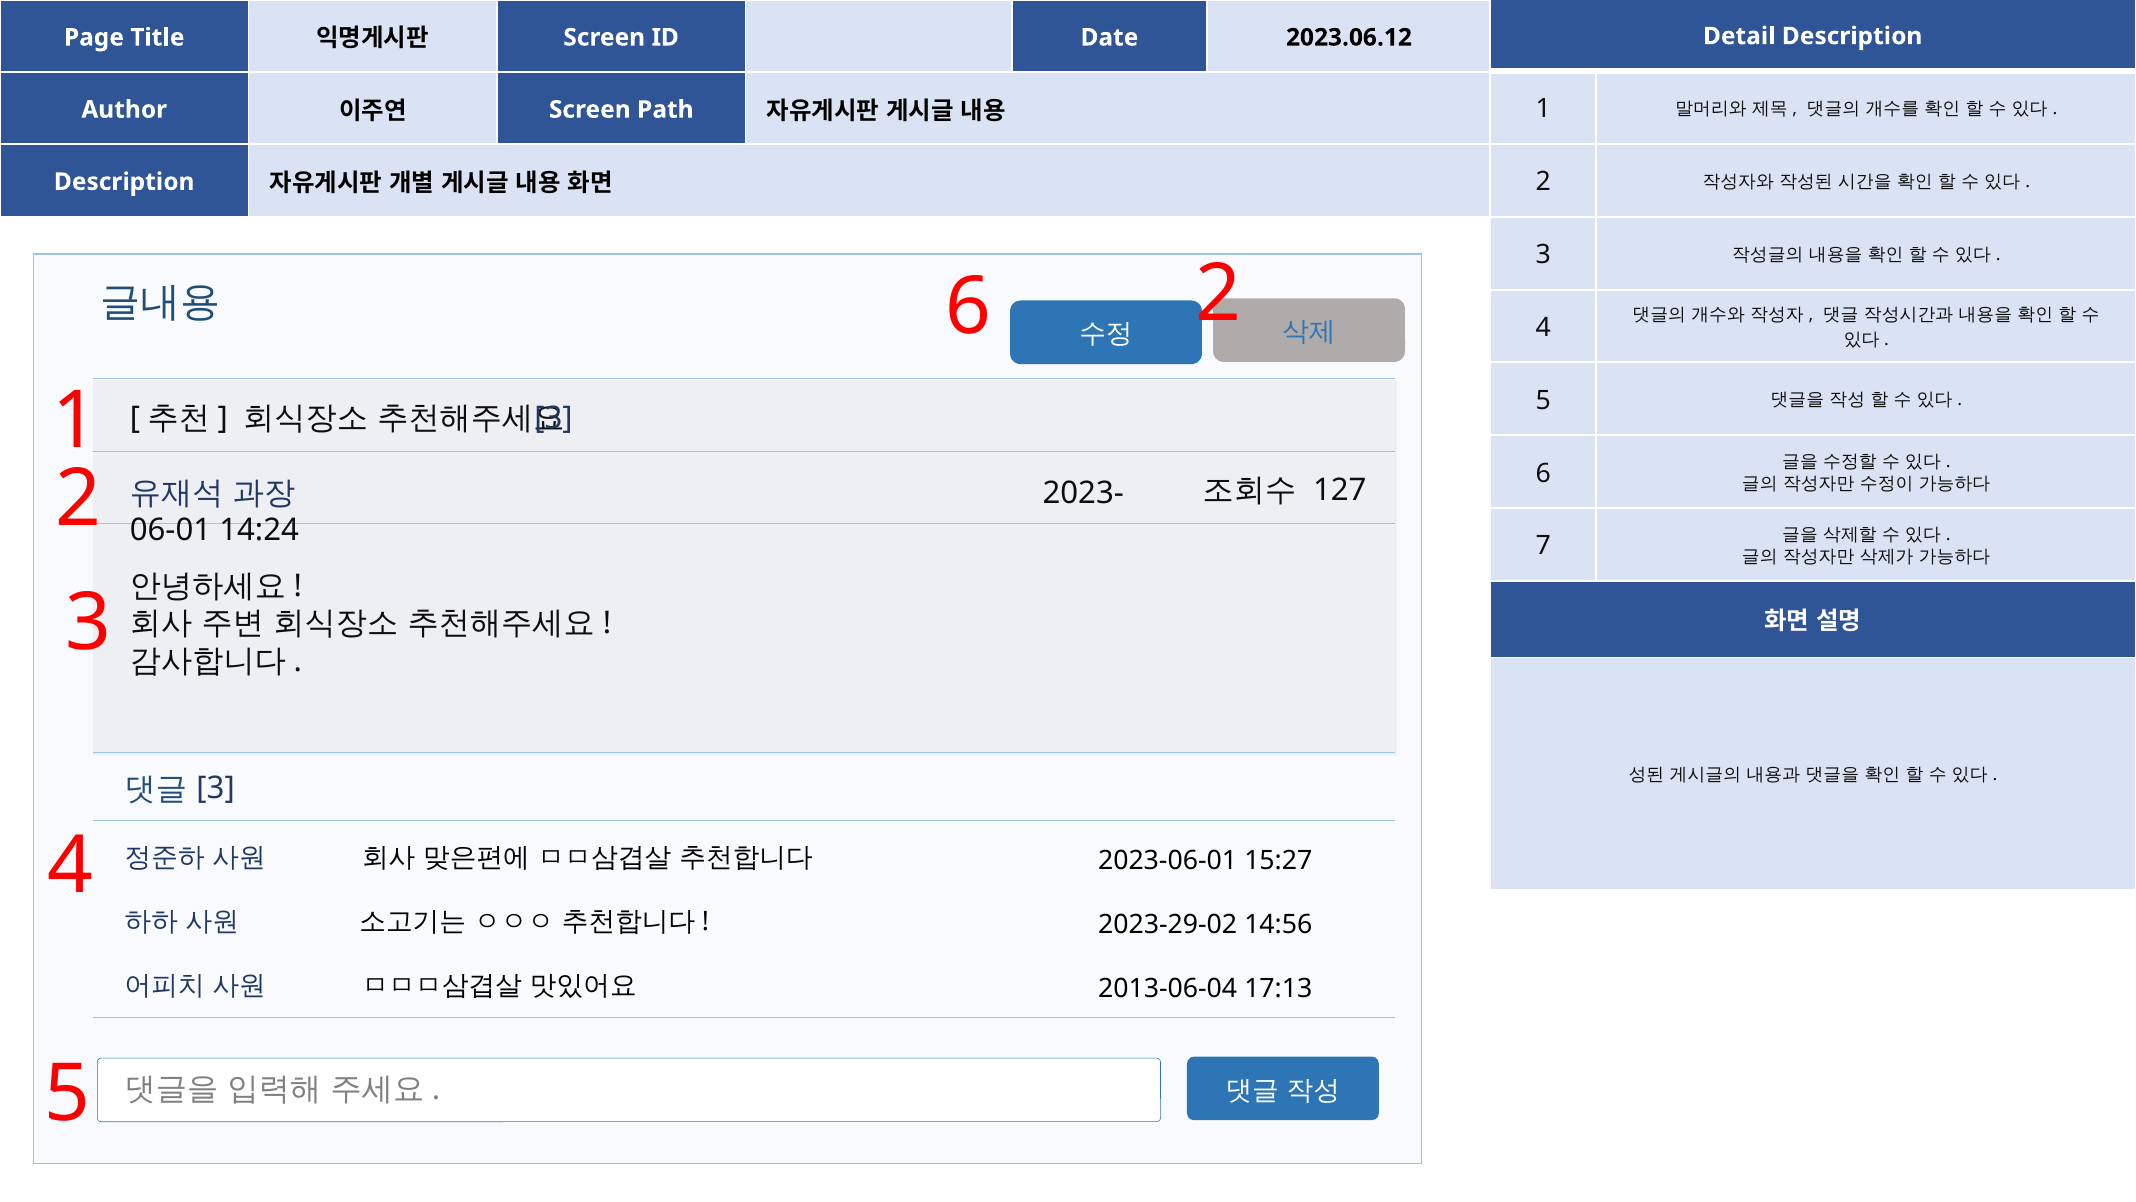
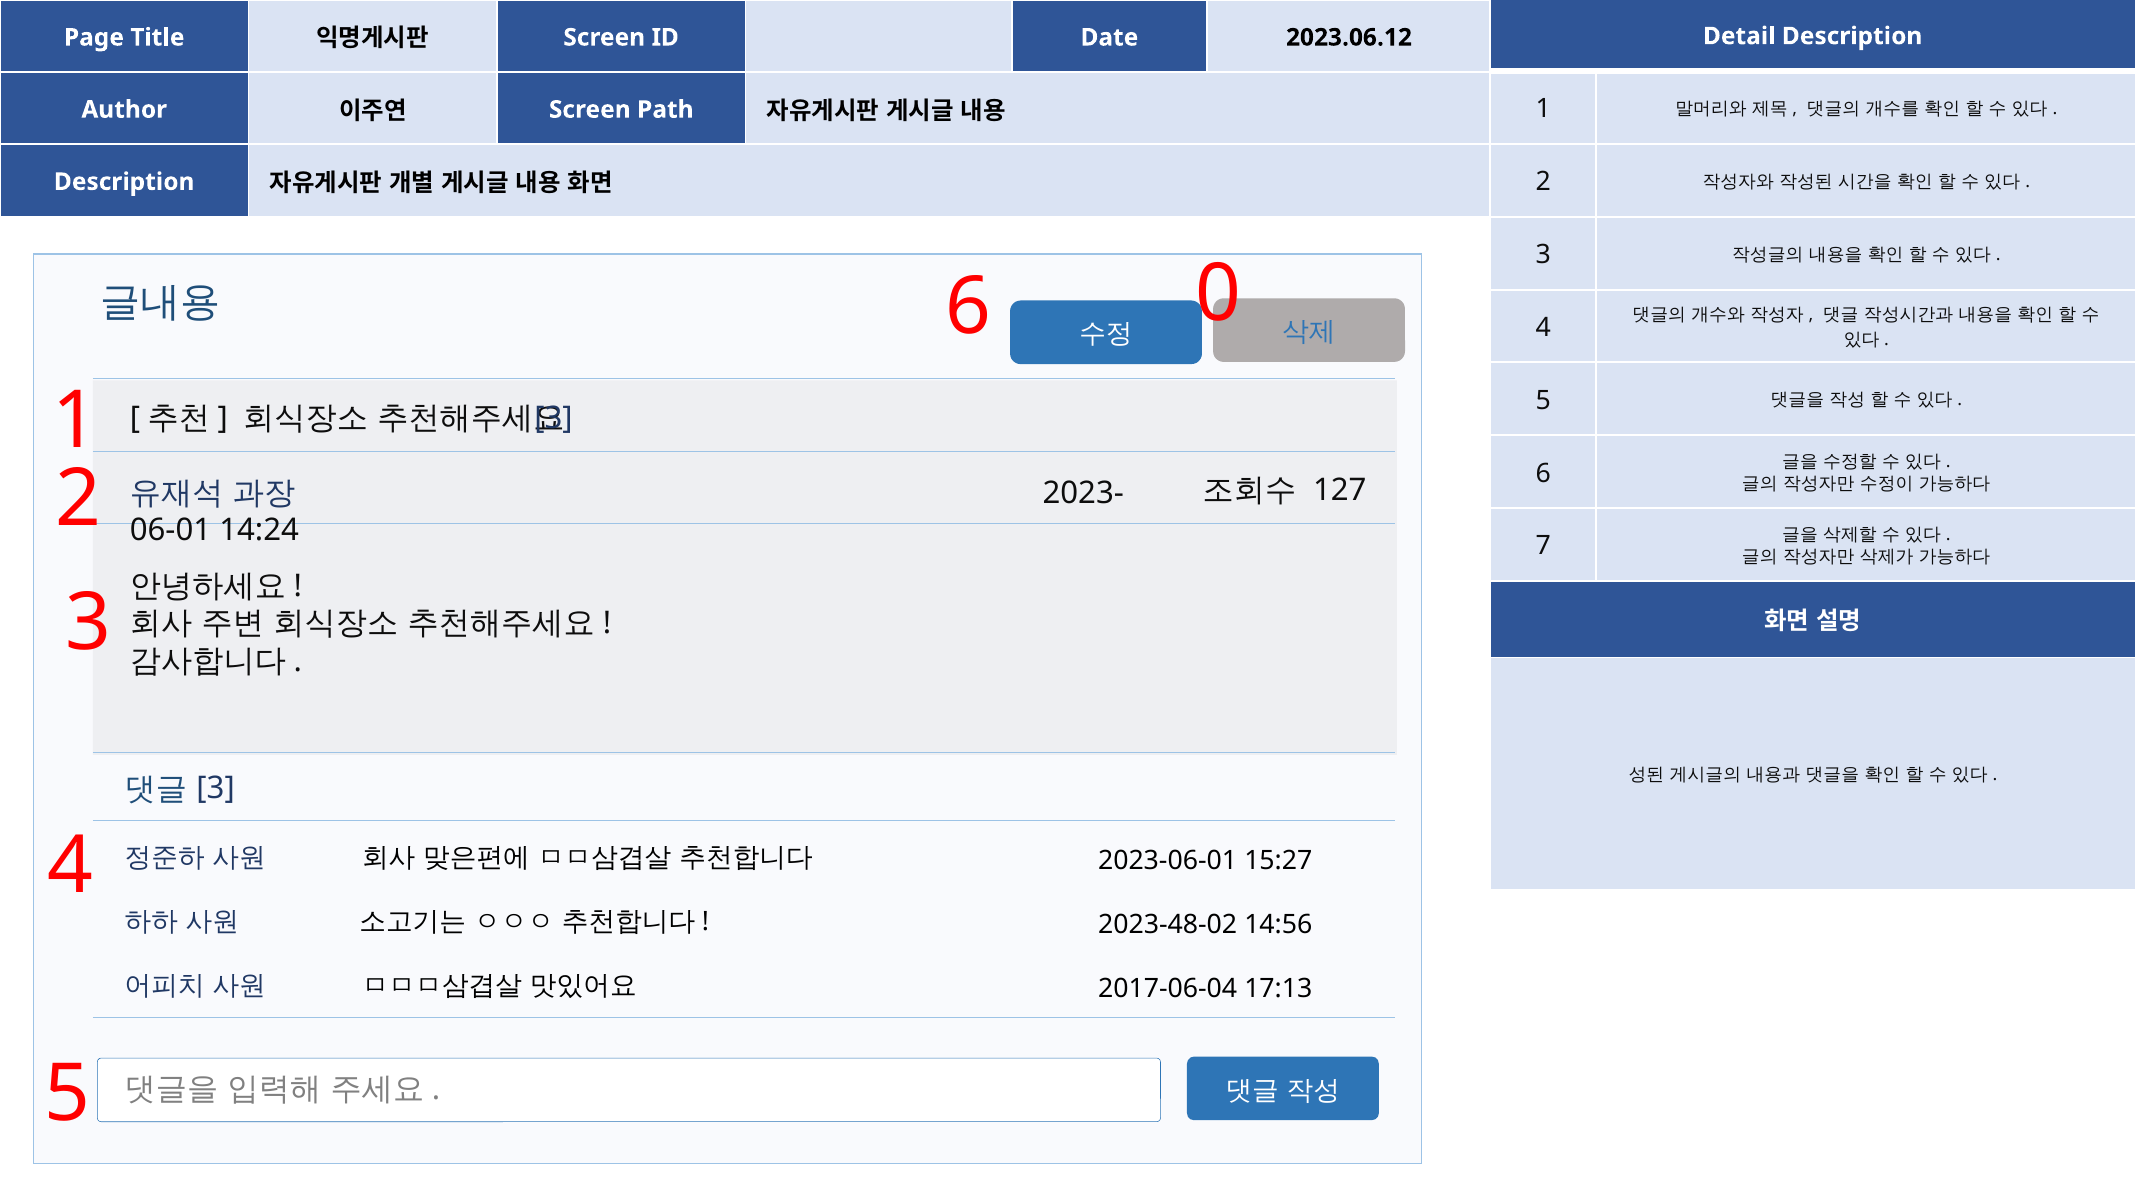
6 2: 2 -> 0
2023-29-02: 2023-29-02 -> 2023-48-02
2013-06-04: 2013-06-04 -> 2017-06-04
